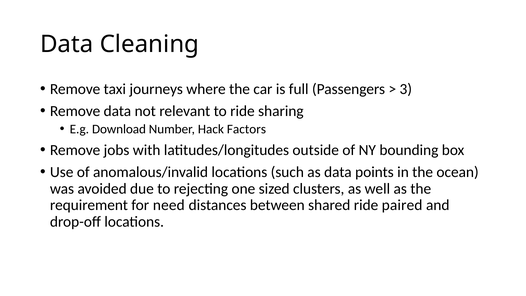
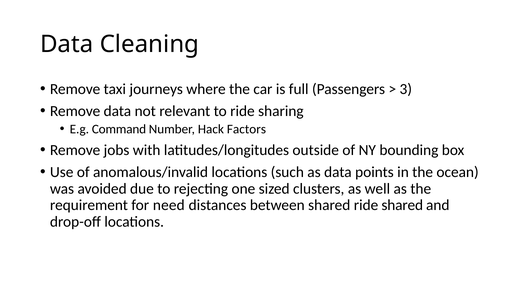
Download: Download -> Command
ride paired: paired -> shared
